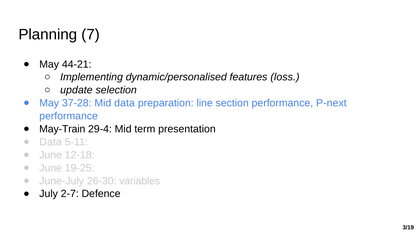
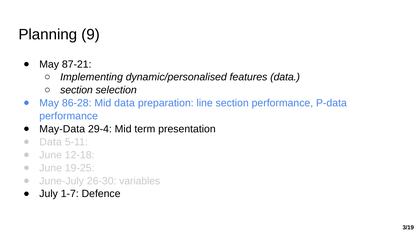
7: 7 -> 9
44-21: 44-21 -> 87-21
features loss: loss -> data
update at (76, 90): update -> section
37-28: 37-28 -> 86-28
P-next: P-next -> P-data
May-Train: May-Train -> May-Data
2-7: 2-7 -> 1-7
